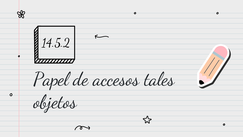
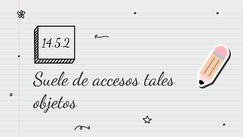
Papel: Papel -> Suele
